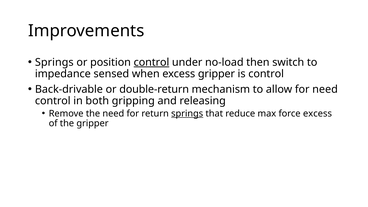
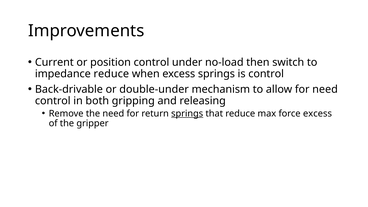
Springs at (54, 62): Springs -> Current
control at (151, 62) underline: present -> none
impedance sensed: sensed -> reduce
excess gripper: gripper -> springs
double-return: double-return -> double-under
